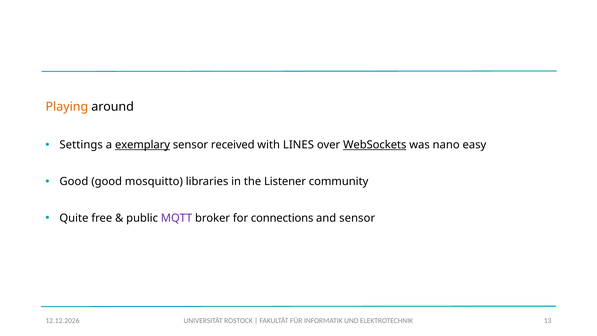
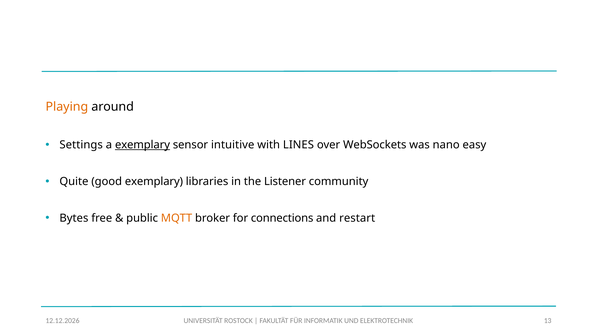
received: received -> intuitive
WebSockets underline: present -> none
Good at (74, 181): Good -> Quite
good mosquitto: mosquitto -> exemplary
Quite: Quite -> Bytes
MQTT colour: purple -> orange
and sensor: sensor -> restart
